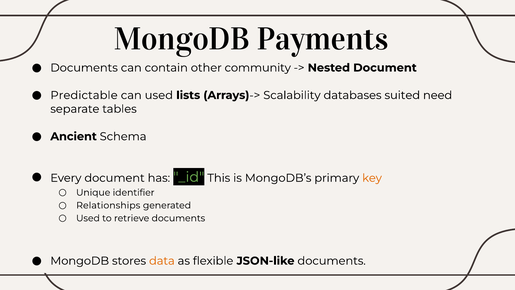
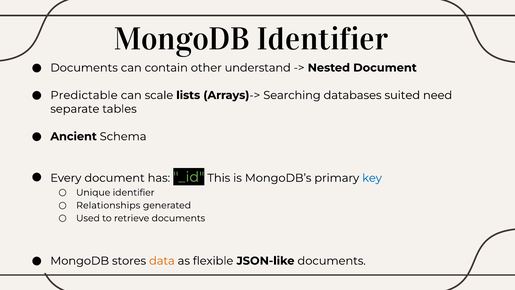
MongoDB Payments: Payments -> Identifier
community: community -> understand
can used: used -> scale
Scalability: Scalability -> Searching
key colour: orange -> blue
